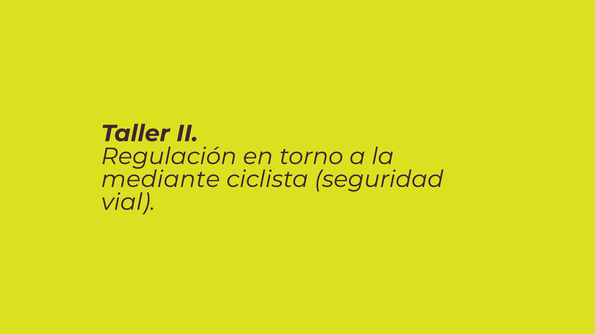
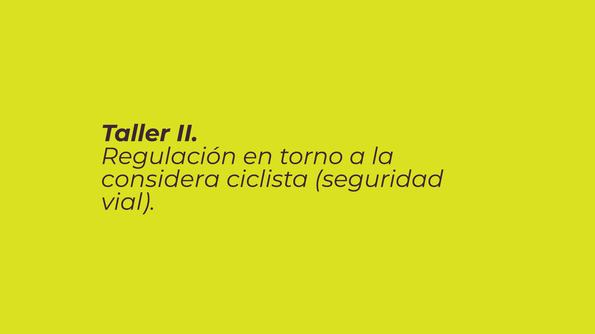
mediante: mediante -> considera
